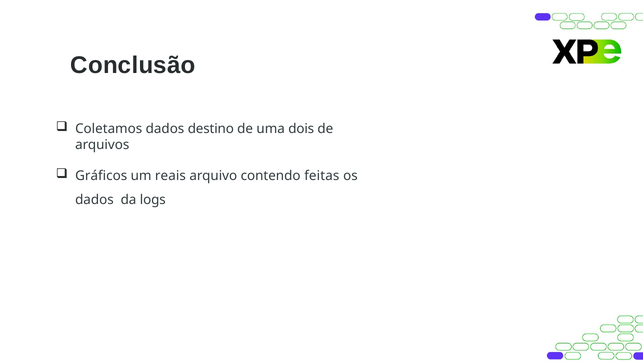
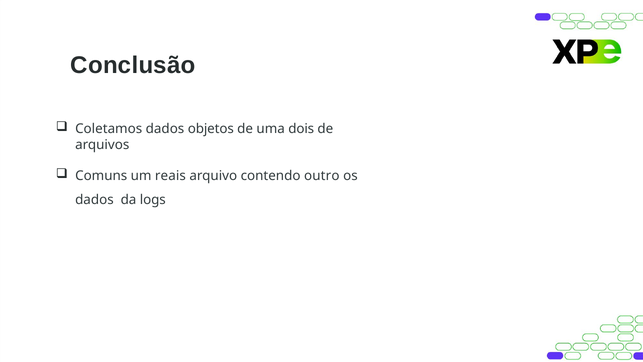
destino: destino -> objetos
Gráficos: Gráficos -> Comuns
feitas: feitas -> outro
